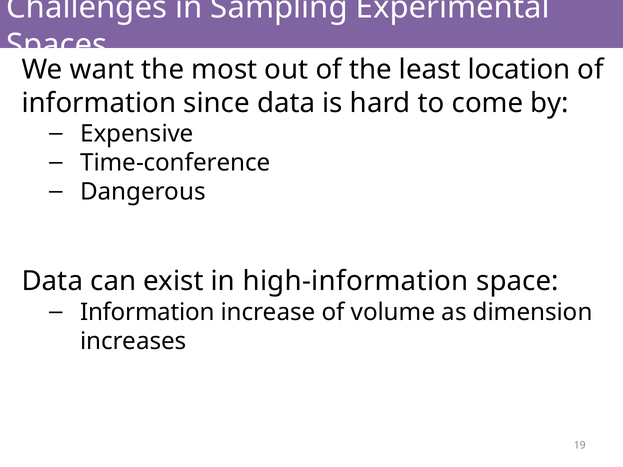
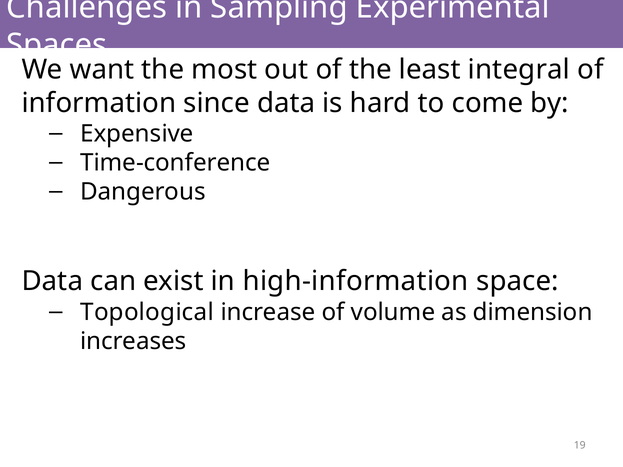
location: location -> integral
Information at (147, 312): Information -> Topological
